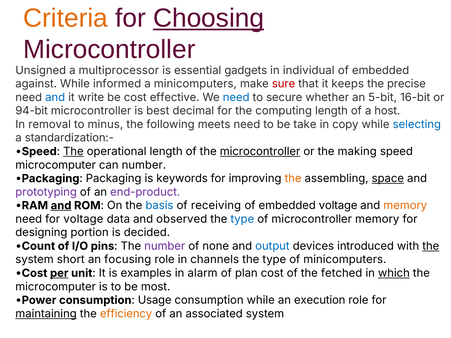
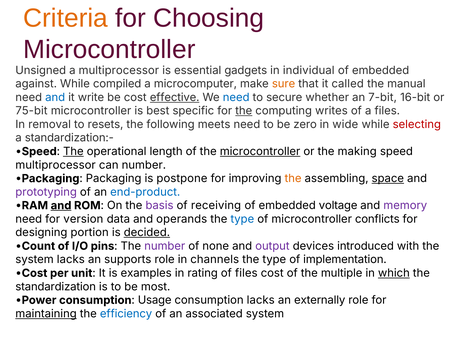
Choosing underline: present -> none
informed: informed -> compiled
a minicomputers: minicomputers -> microcomputer
sure colour: red -> orange
keeps: keeps -> called
precise: precise -> manual
effective underline: none -> present
5-bit: 5-bit -> 7-bit
94-bit: 94-bit -> 75-bit
decimal: decimal -> specific
the at (244, 111) underline: none -> present
computing length: length -> writes
a host: host -> files
minus: minus -> resets
take: take -> zero
copy: copy -> wide
selecting colour: blue -> red
microcomputer at (56, 165): microcomputer -> multiprocessor
keywords: keywords -> postpone
end-product colour: purple -> blue
basis colour: blue -> purple
memory at (405, 206) colour: orange -> purple
for voltage: voltage -> version
observed: observed -> operands
microcontroller memory: memory -> conflicts
decided underline: none -> present
output colour: blue -> purple
the at (431, 246) underline: present -> none
system short: short -> lacks
focusing: focusing -> supports
of minicomputers: minicomputers -> implementation
per underline: present -> none
alarm: alarm -> rating
of plan: plan -> files
fetched: fetched -> multiple
microcomputer at (56, 287): microcomputer -> standardization
consumption while: while -> lacks
execution: execution -> externally
efficiency colour: orange -> blue
